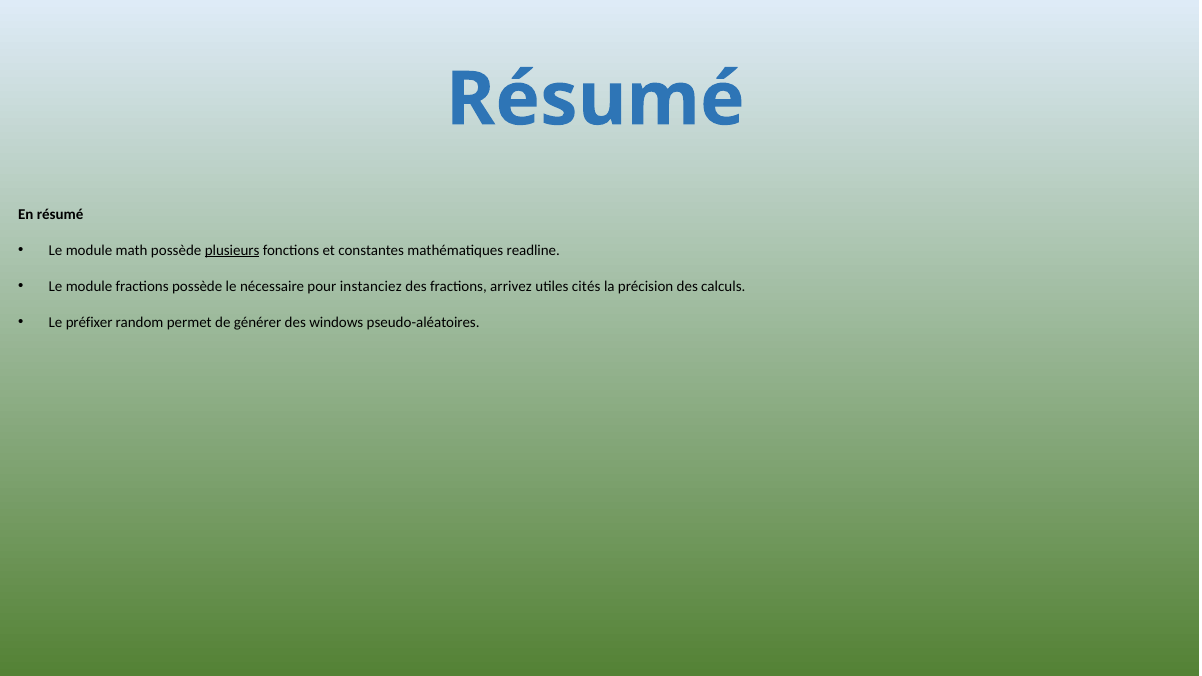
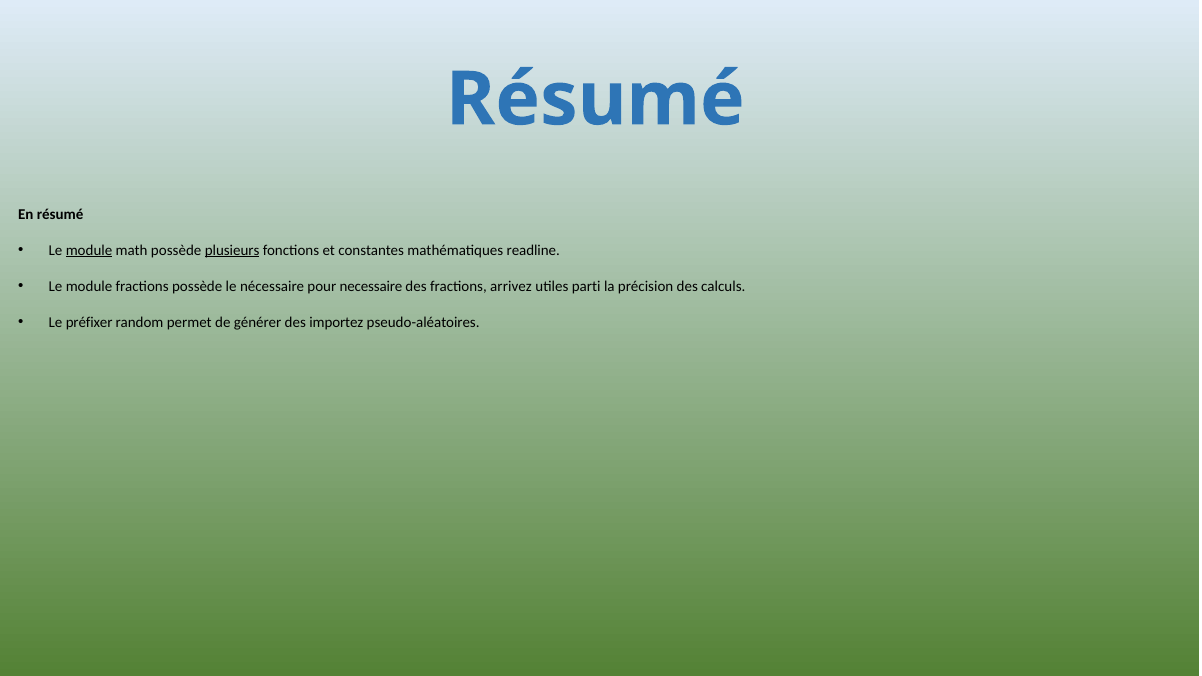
module at (89, 250) underline: none -> present
instanciez: instanciez -> necessaire
cités: cités -> parti
windows: windows -> importez
